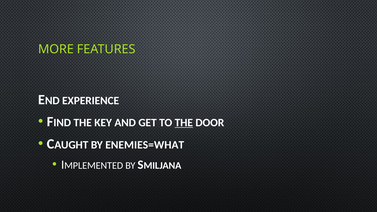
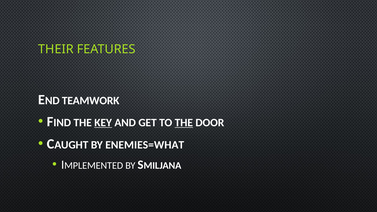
MORE: MORE -> THEIR
EXPERIENCE: EXPERIENCE -> TEAMWORK
KEY underline: none -> present
